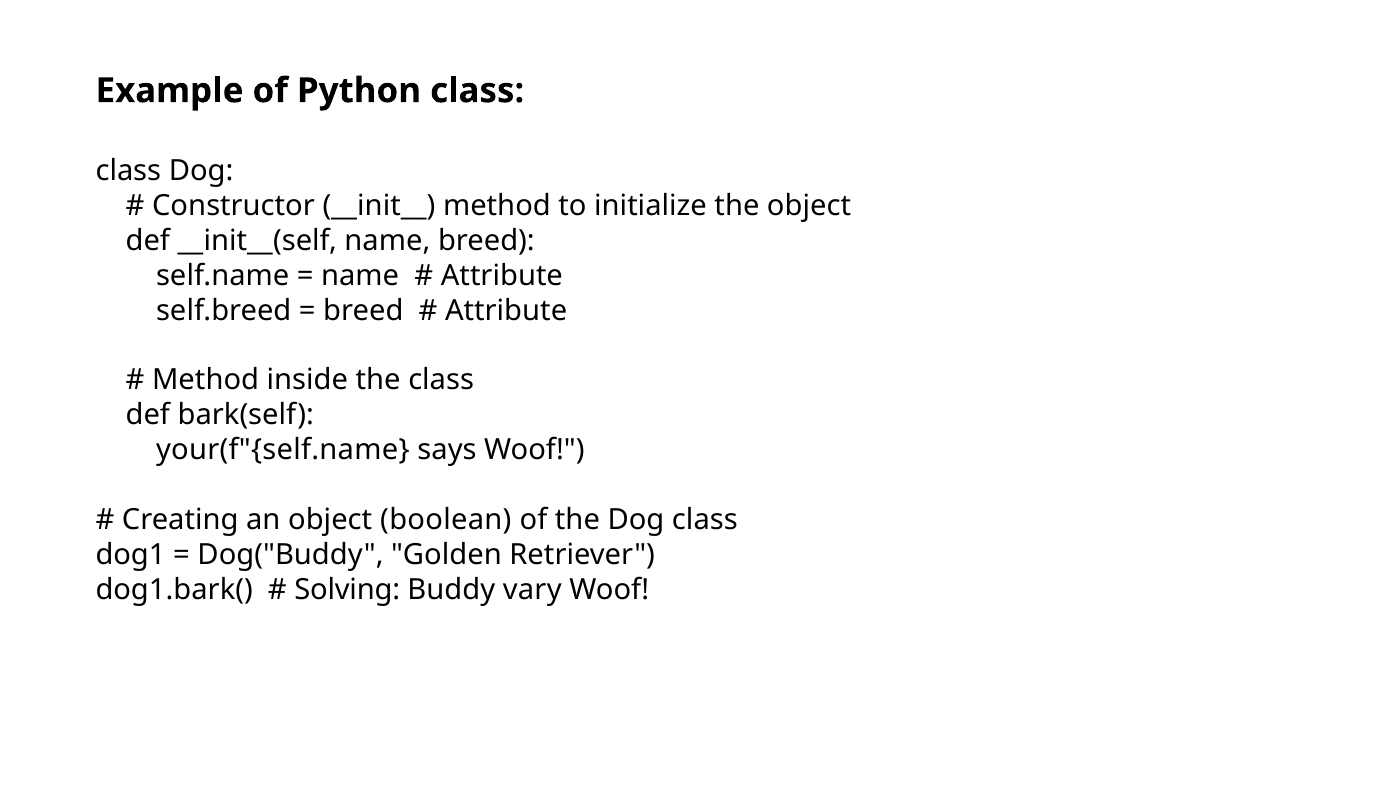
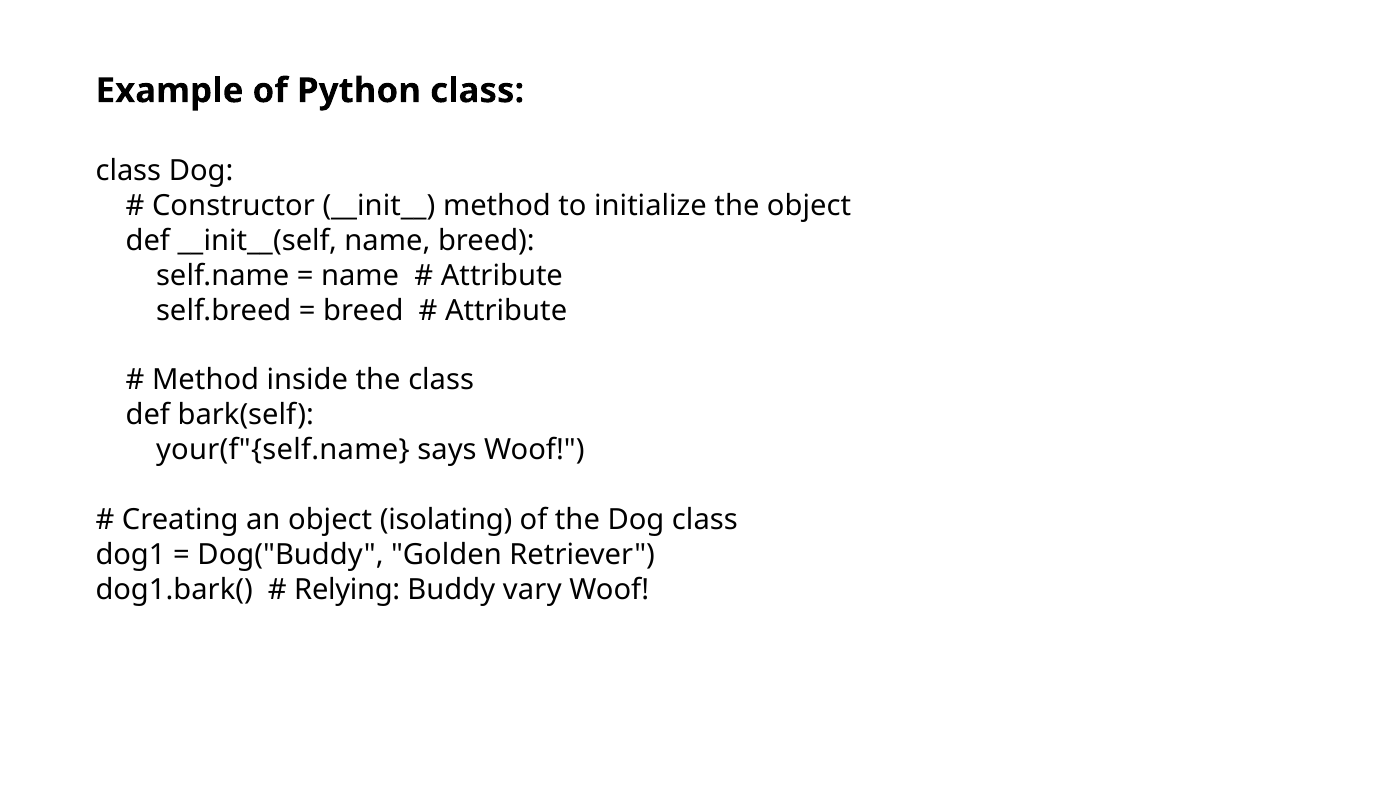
boolean: boolean -> isolating
Solving: Solving -> Relying
